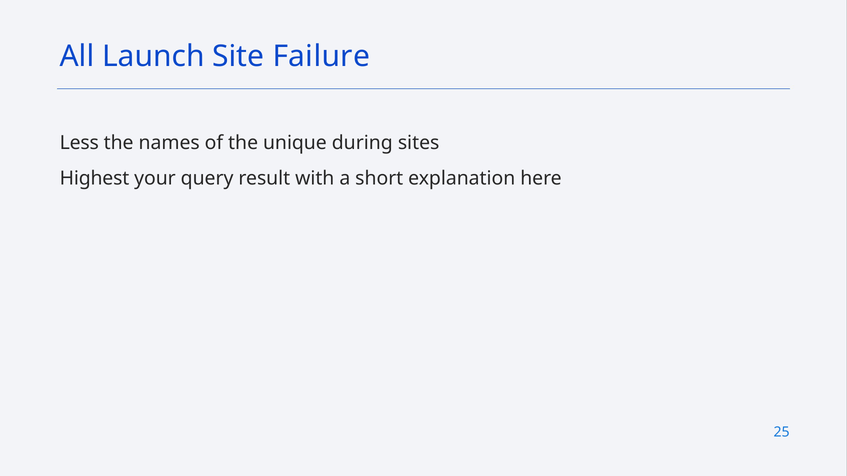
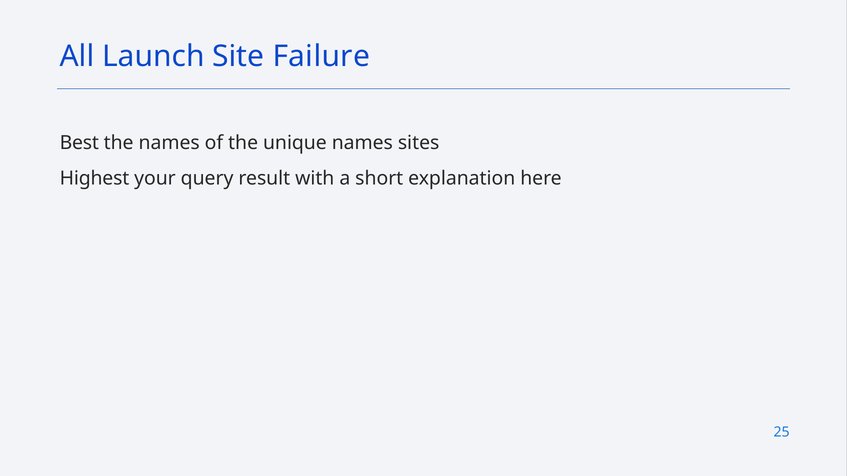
Less: Less -> Best
unique during: during -> names
